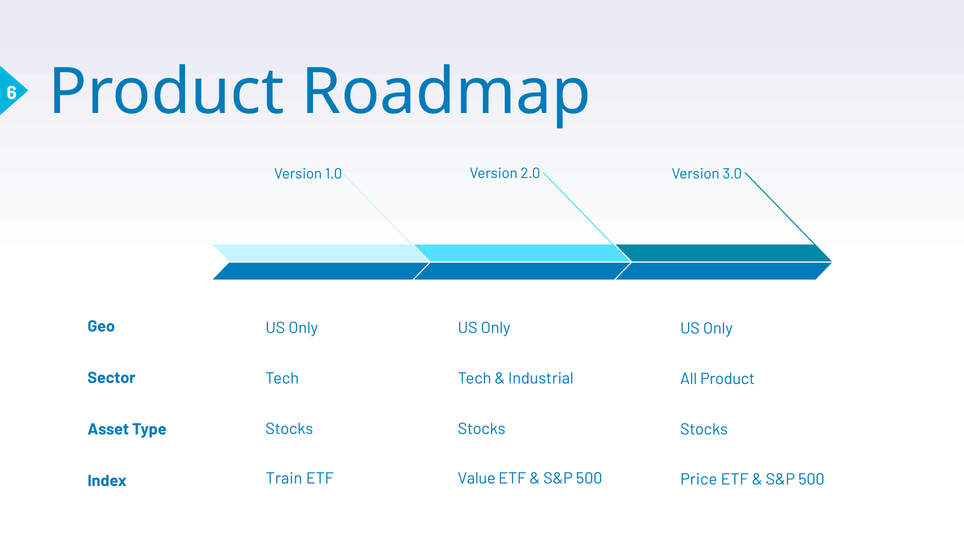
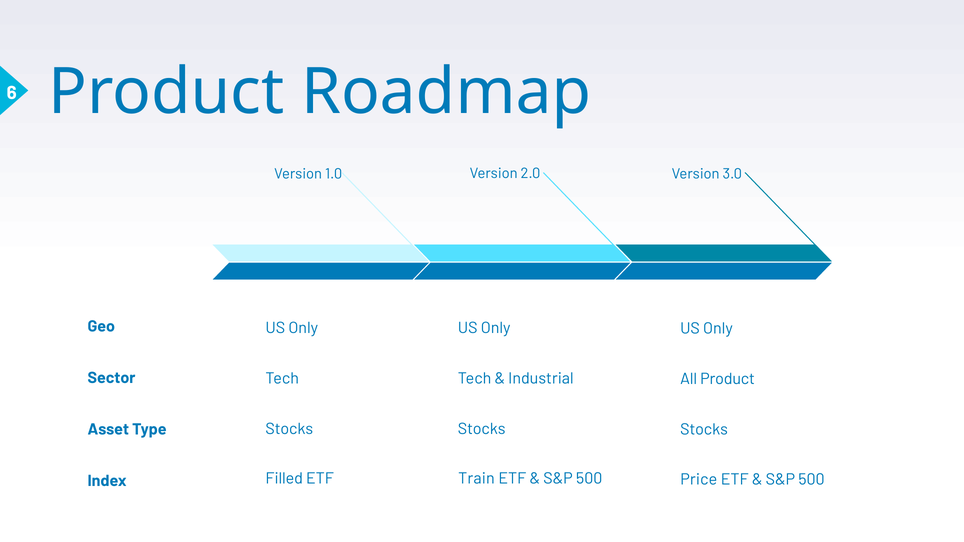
Train: Train -> Filled
Value: Value -> Train
